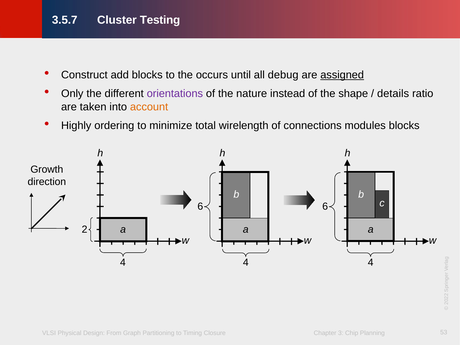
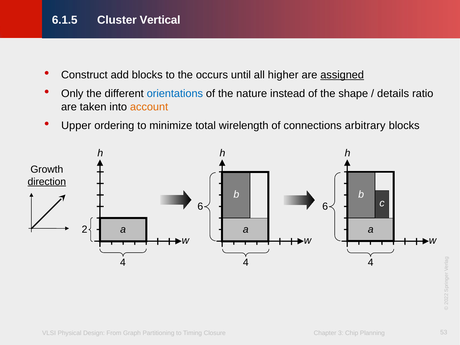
3.5.7: 3.5.7 -> 6.1.5
Testing: Testing -> Vertical
debug: debug -> higher
orientations colour: purple -> blue
Highly: Highly -> Upper
modules: modules -> arbitrary
direction underline: none -> present
